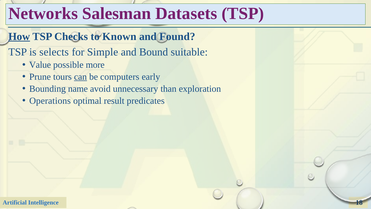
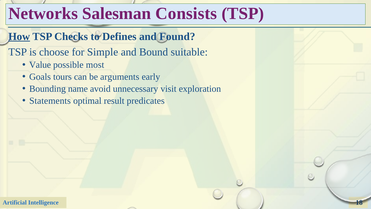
Datasets: Datasets -> Consists
Known: Known -> Defines
selects: selects -> choose
more: more -> most
Prune: Prune -> Goals
can underline: present -> none
computers: computers -> arguments
than: than -> visit
Operations: Operations -> Statements
